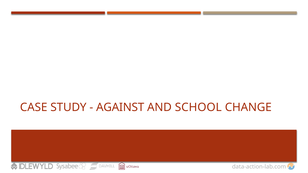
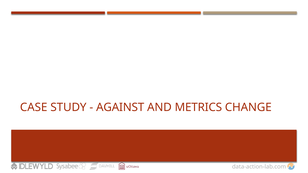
SCHOOL: SCHOOL -> METRICS
